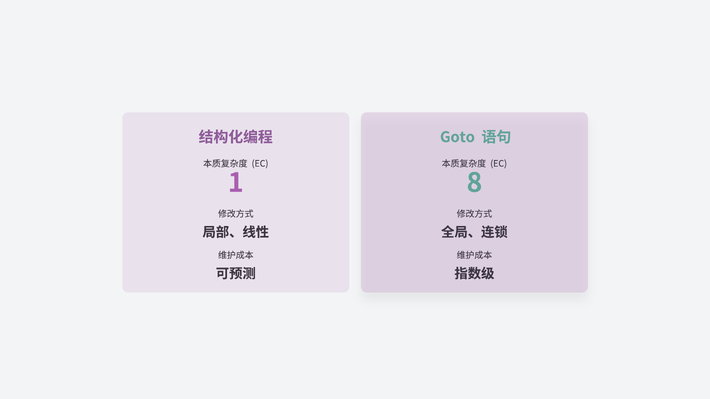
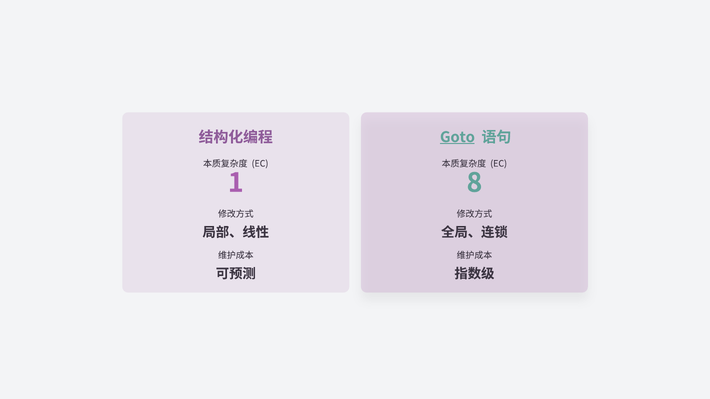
Goto underline: none -> present
